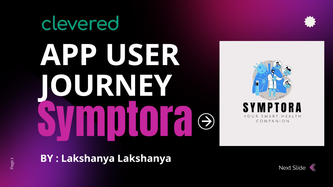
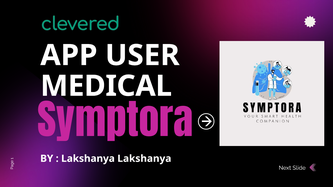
JOURNEY: JOURNEY -> MEDICAL
